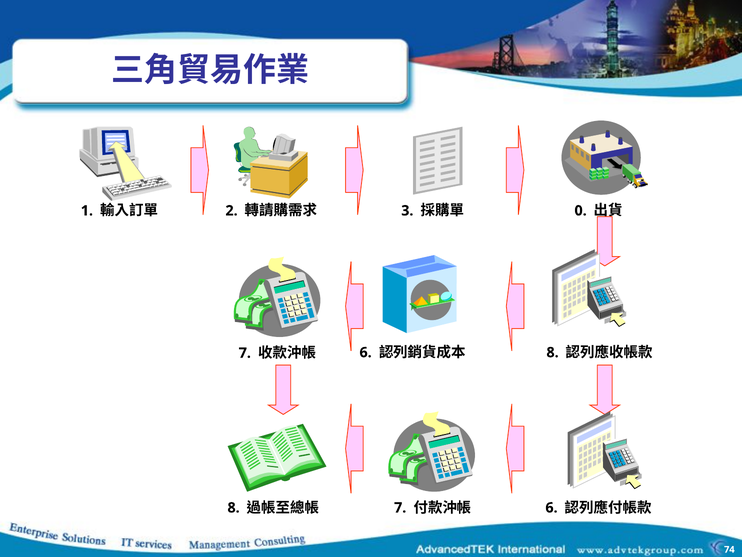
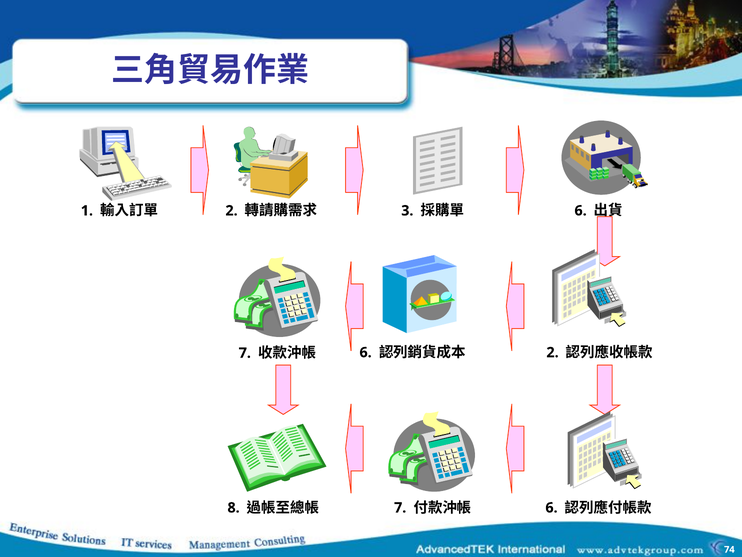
0 at (581, 211): 0 -> 6
8 at (553, 352): 8 -> 2
